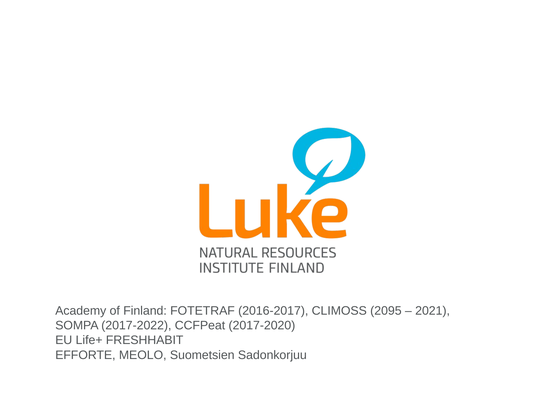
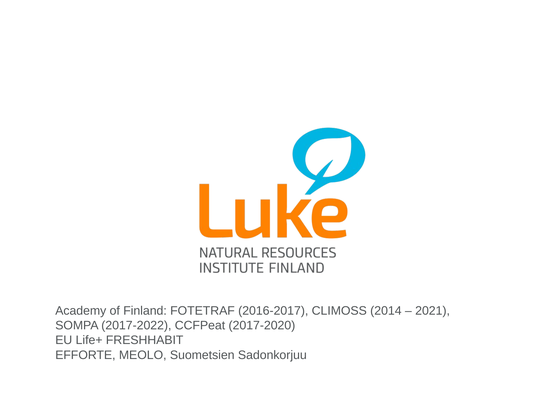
2095: 2095 -> 2014
